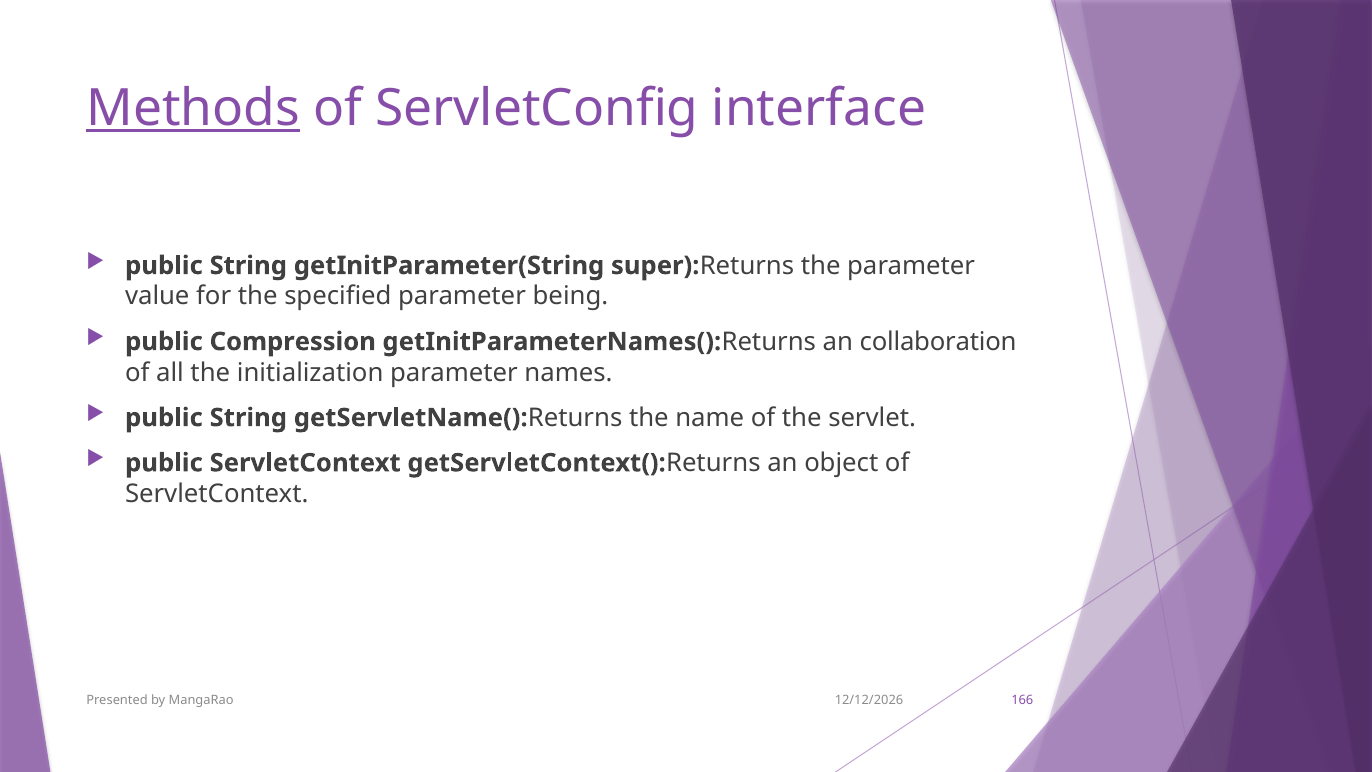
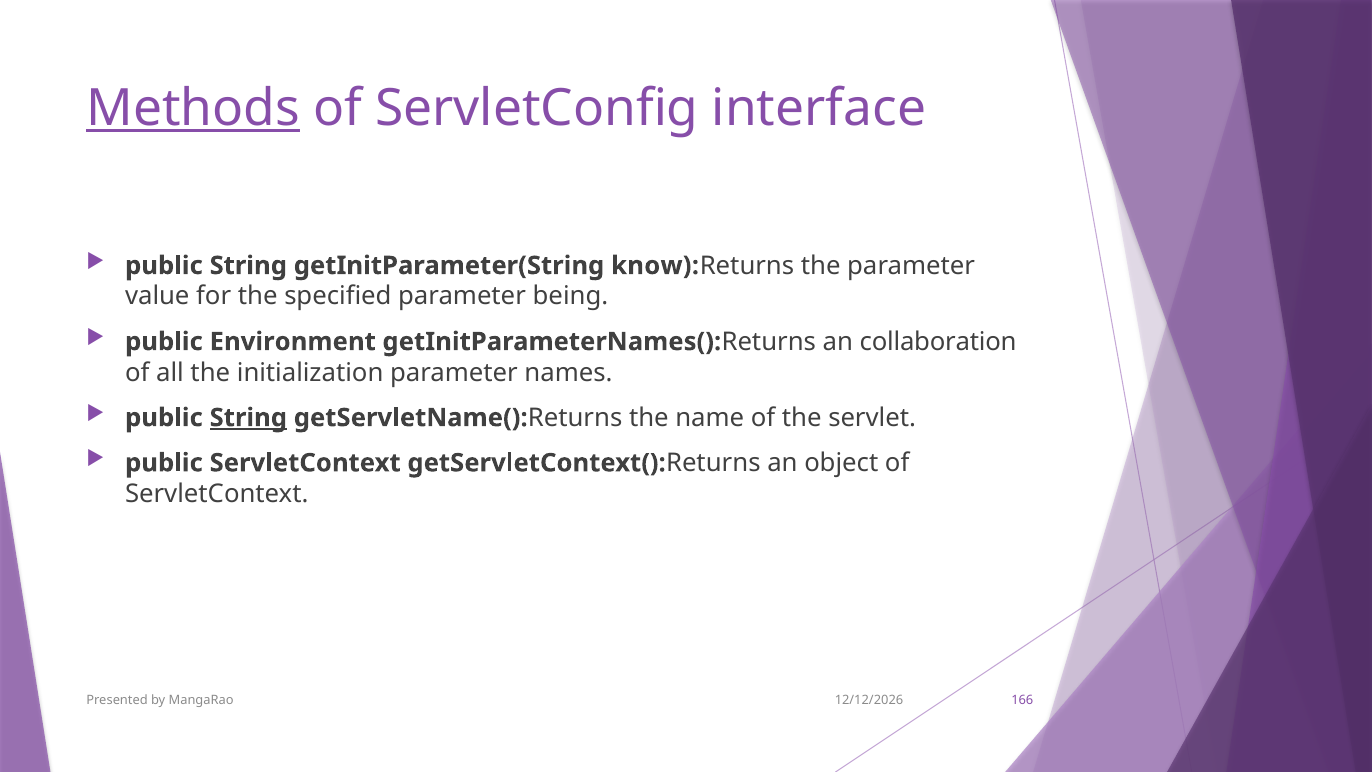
super: super -> know
Compression: Compression -> Environment
String at (248, 418) underline: none -> present
